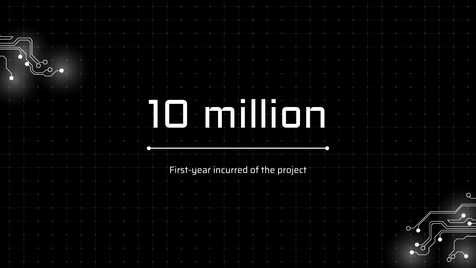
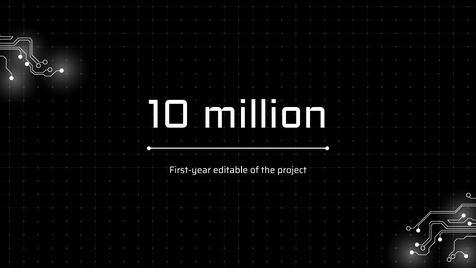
incurred: incurred -> editable
